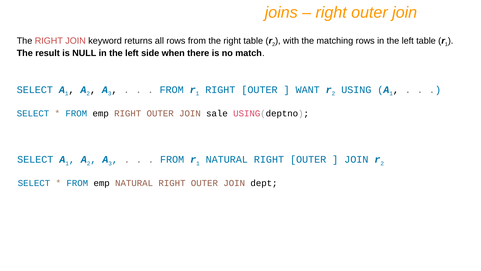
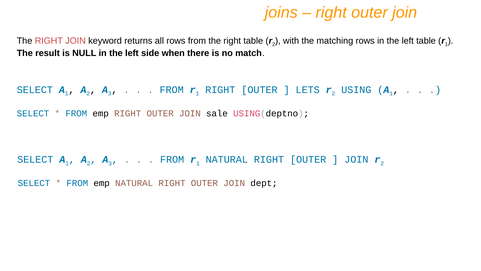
WANT: WANT -> LETS
